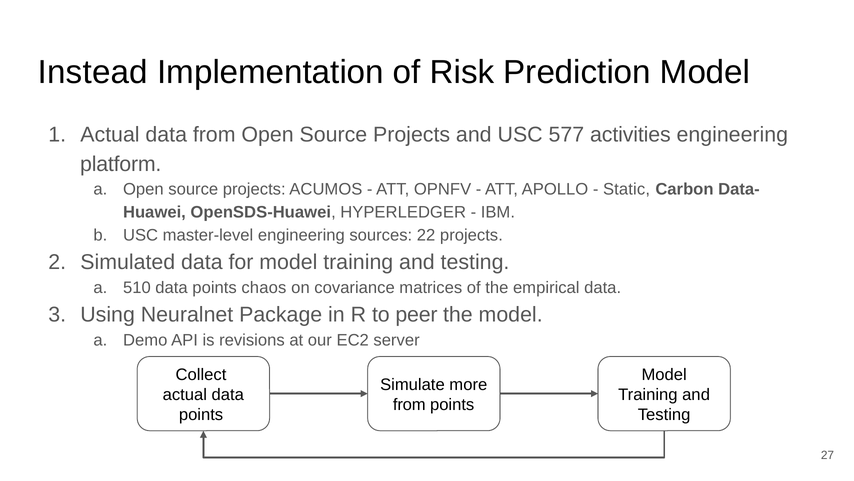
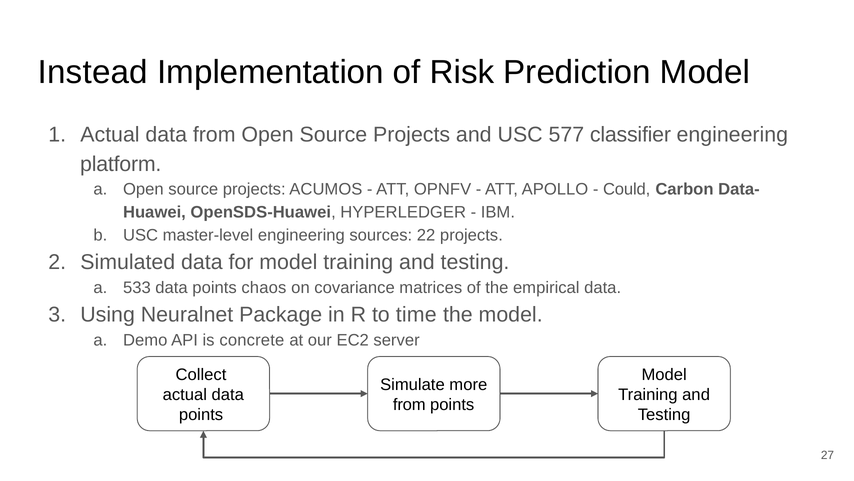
activities: activities -> classifier
Static: Static -> Could
510: 510 -> 533
peer: peer -> time
revisions: revisions -> concrete
